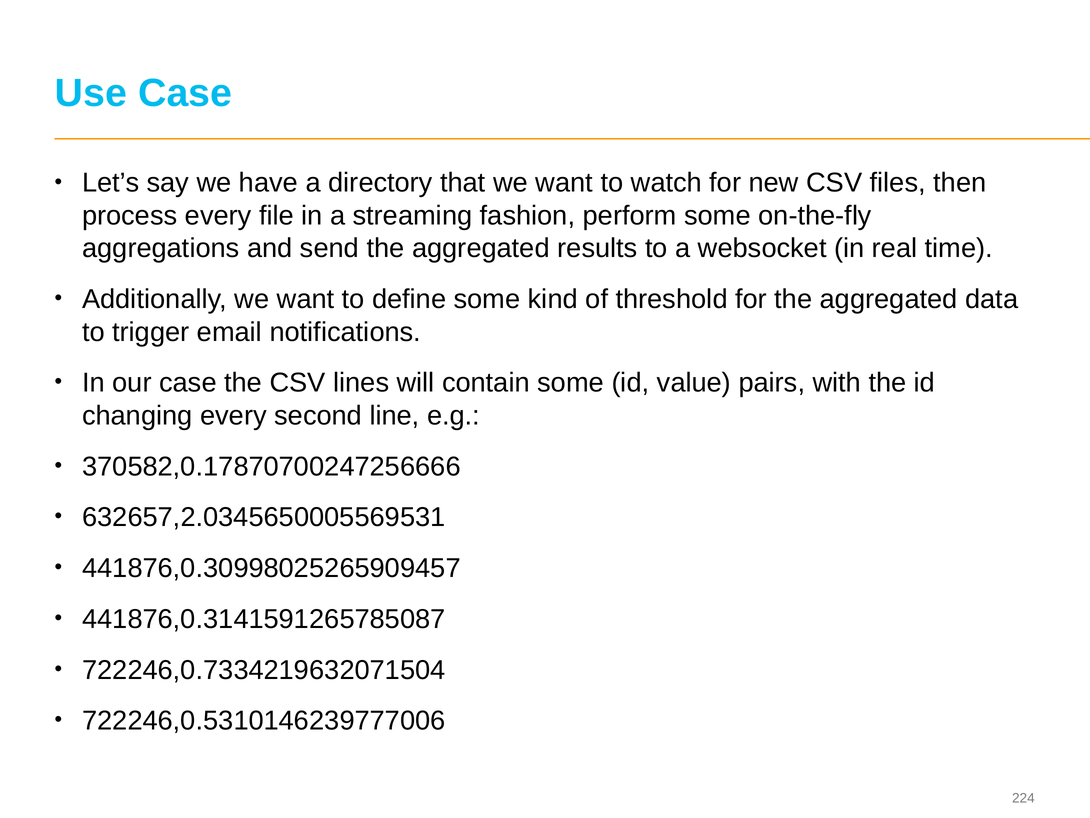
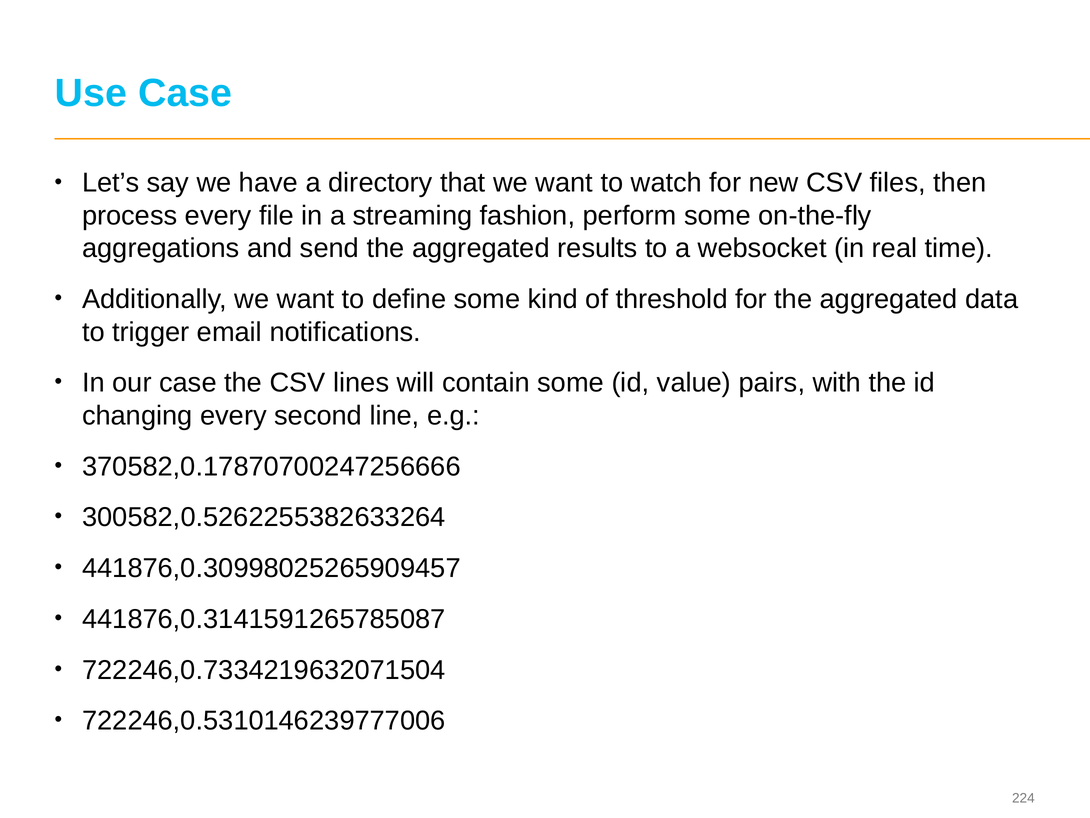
632657,2.0345650005569531: 632657,2.0345650005569531 -> 300582,0.5262255382633264
